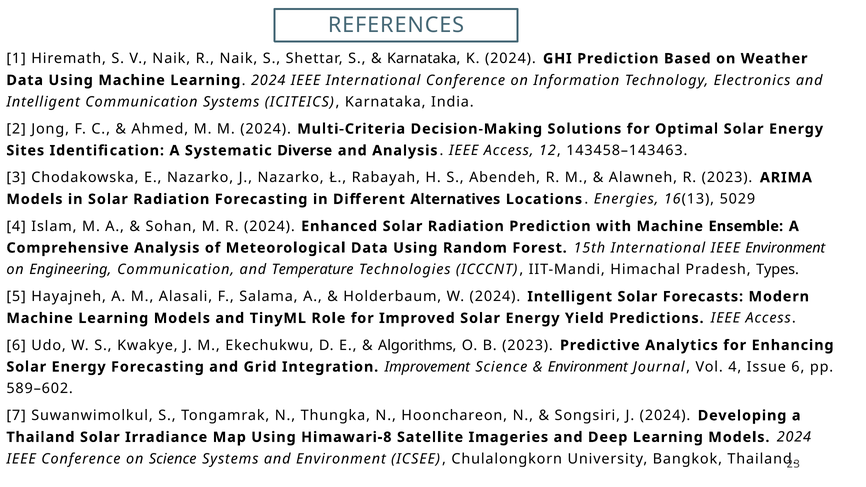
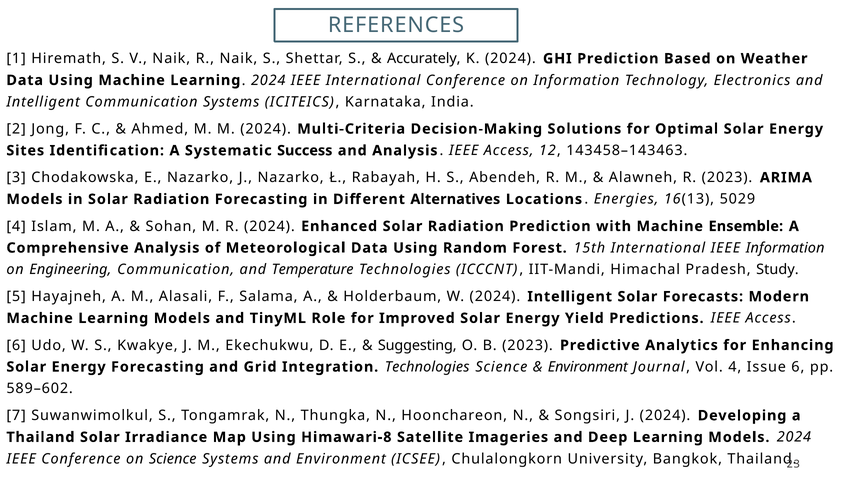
Karnataka at (424, 59): Karnataka -> Accurately
Diverse: Diverse -> Success
IEEE Environment: Environment -> Information
Types: Types -> Study
Algorithms: Algorithms -> Suggesting
Integration Improvement: Improvement -> Technologies
